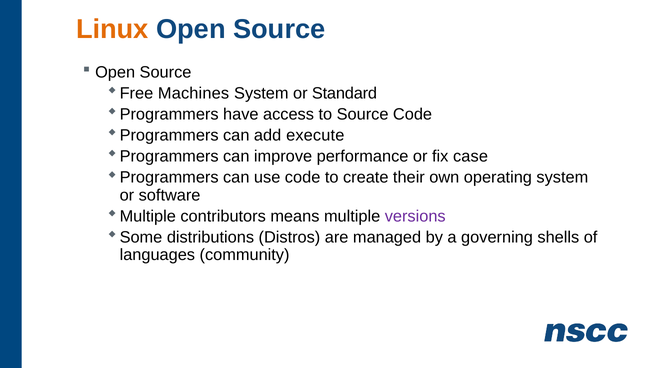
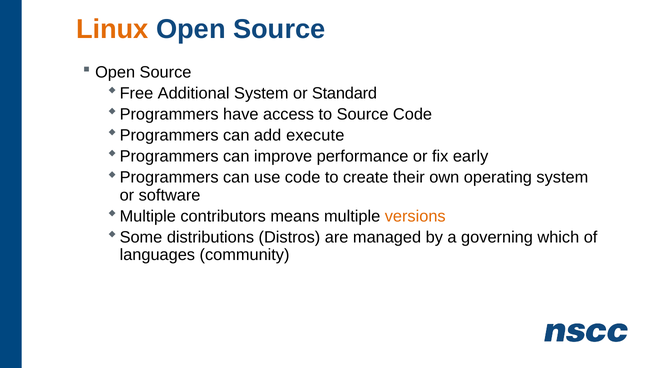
Machines: Machines -> Additional
case: case -> early
versions colour: purple -> orange
shells: shells -> which
